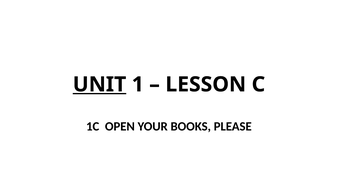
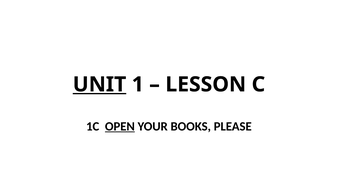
OPEN underline: none -> present
